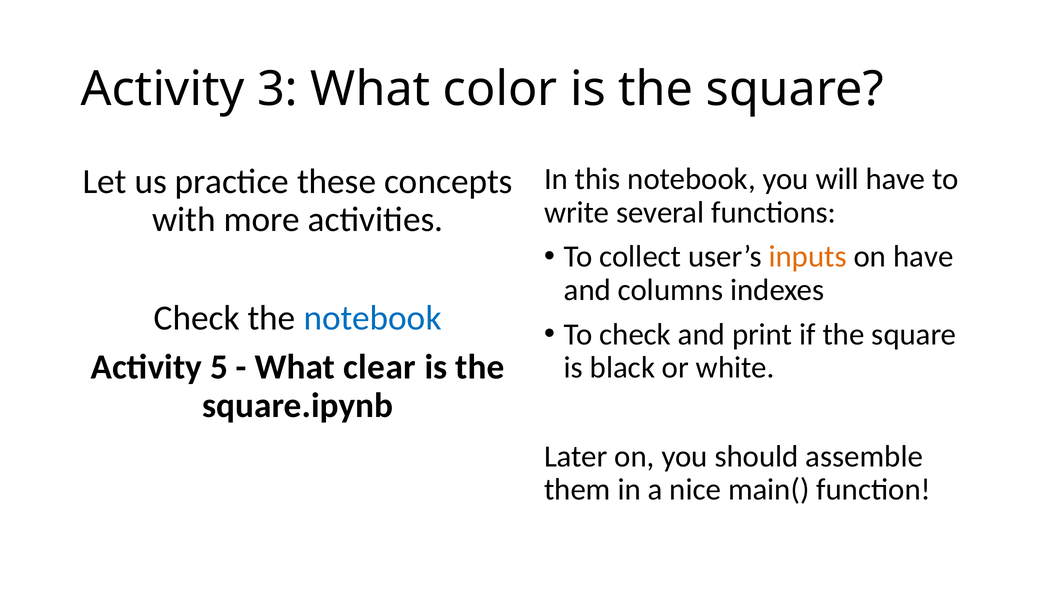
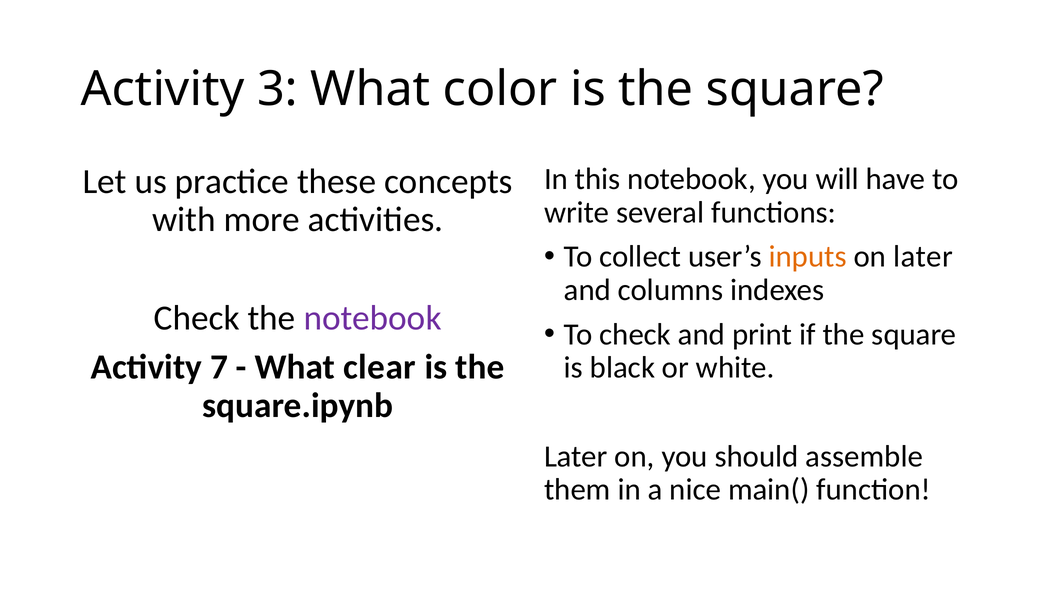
on have: have -> later
notebook at (373, 318) colour: blue -> purple
5: 5 -> 7
